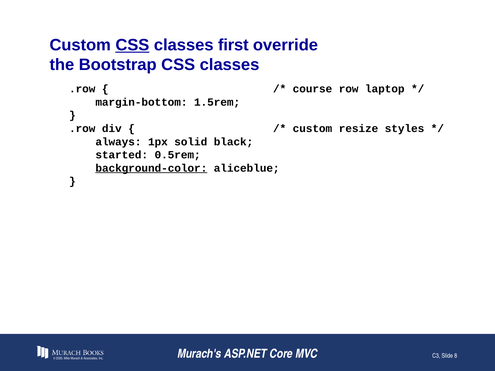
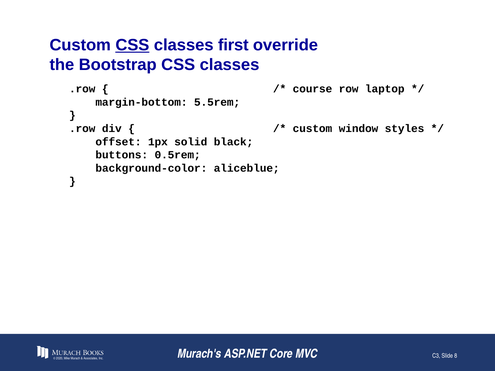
1.5rem: 1.5rem -> 5.5rem
resize: resize -> window
always: always -> offset
started: started -> buttons
background-color underline: present -> none
